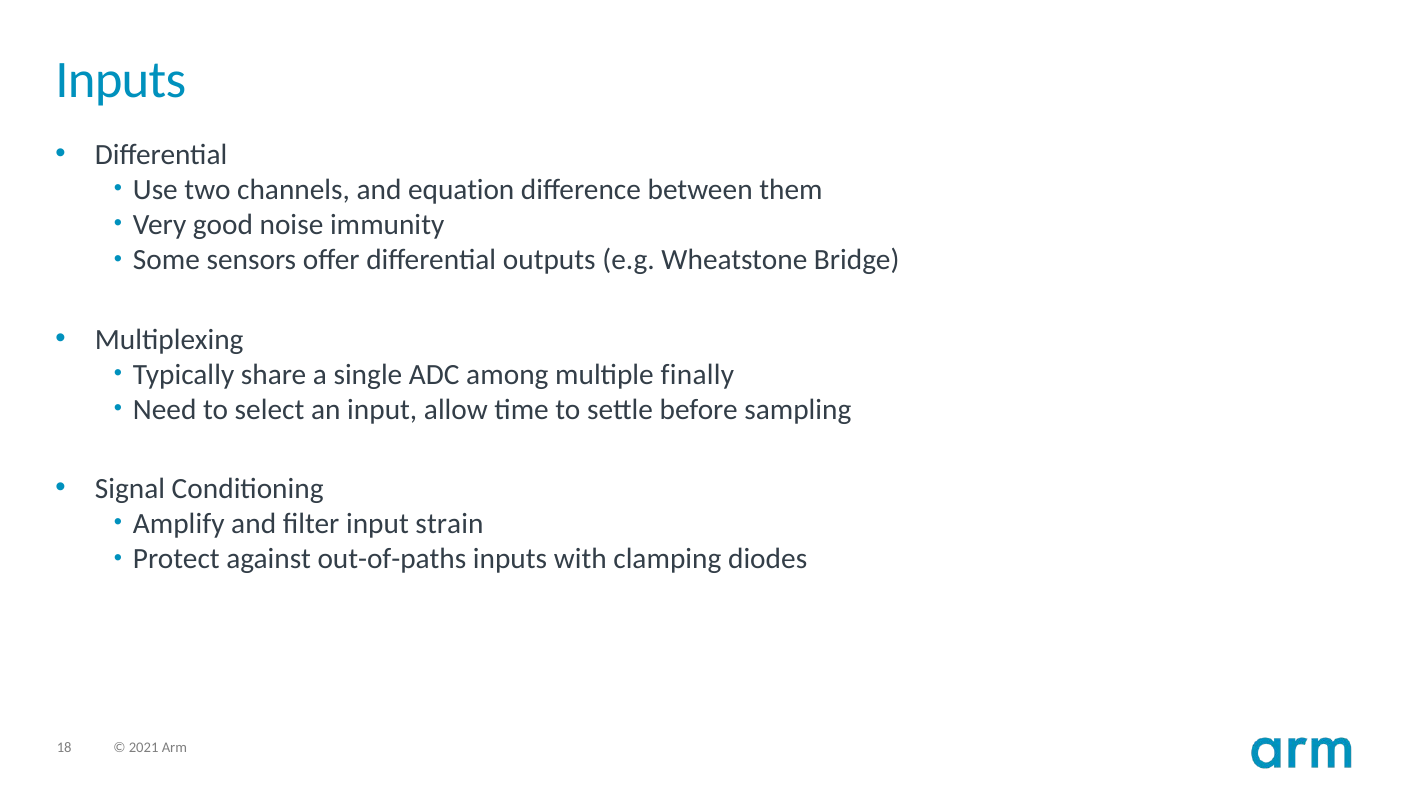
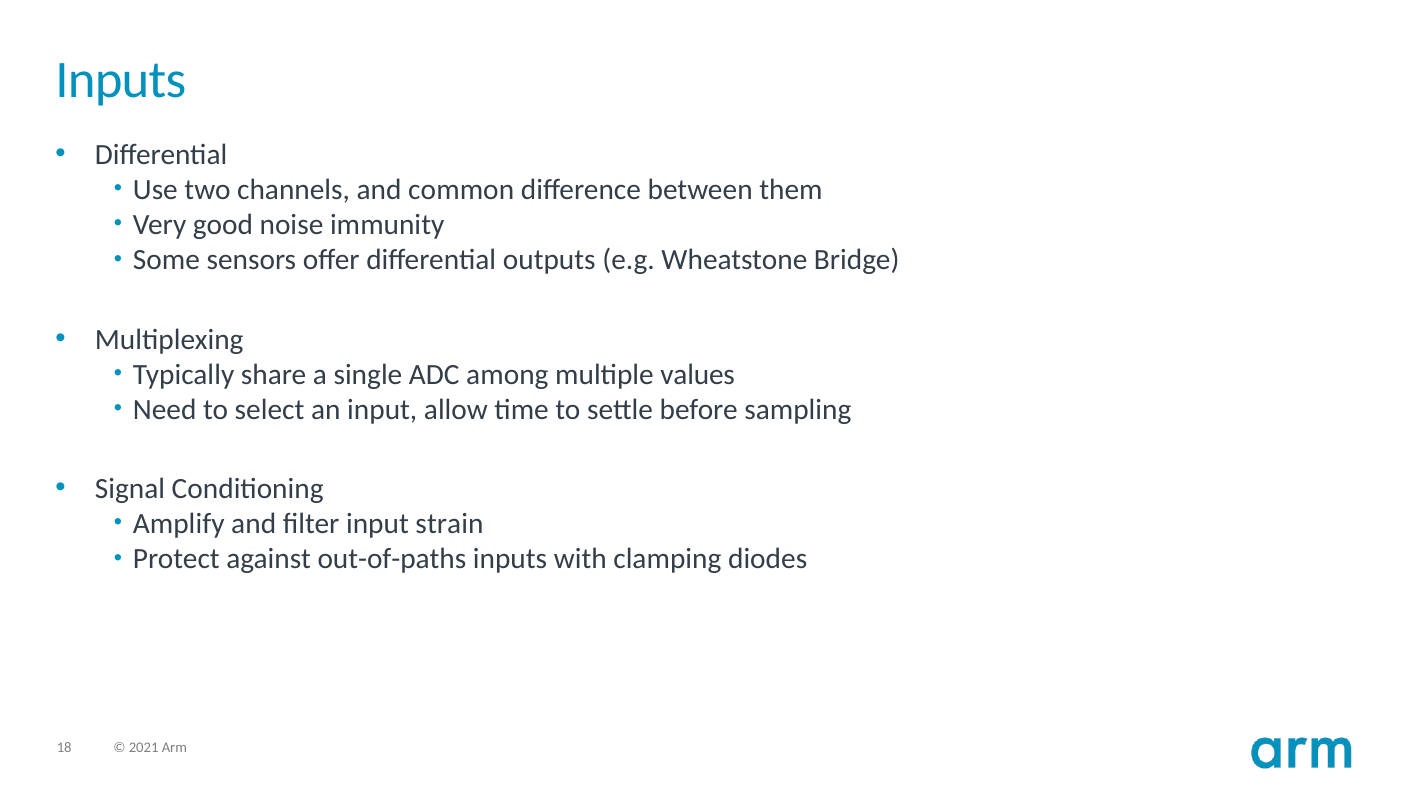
equation: equation -> common
finally: finally -> values
